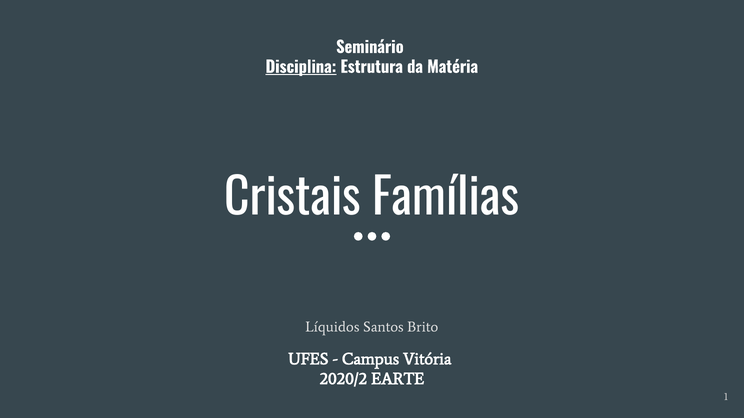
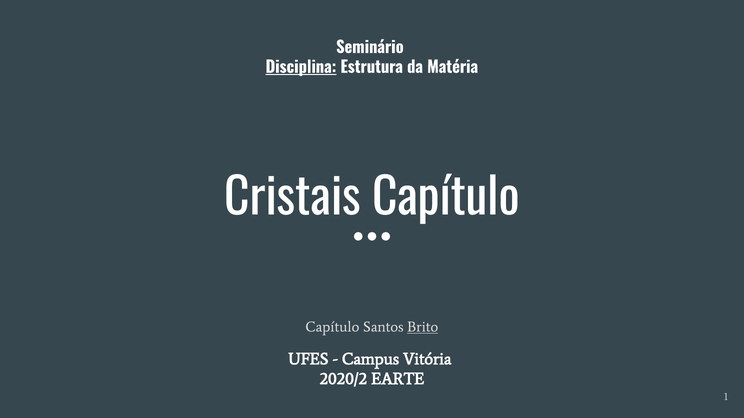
Cristais Famílias: Famílias -> Capítulo
Líquidos at (332, 327): Líquidos -> Capítulo
Brito underline: none -> present
